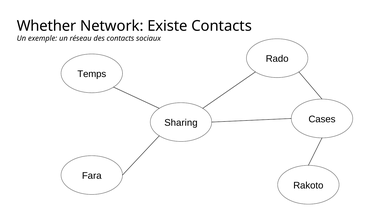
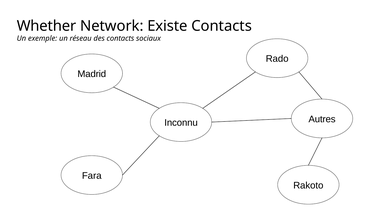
Temps: Temps -> Madrid
Cases: Cases -> Autres
Sharing: Sharing -> Inconnu
